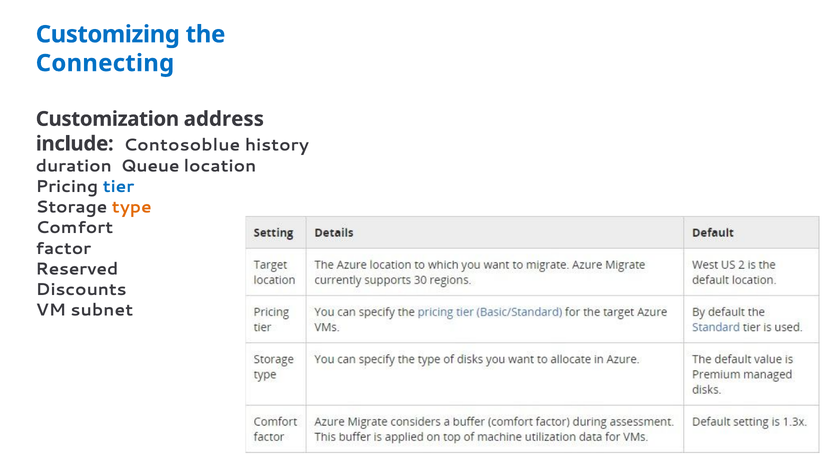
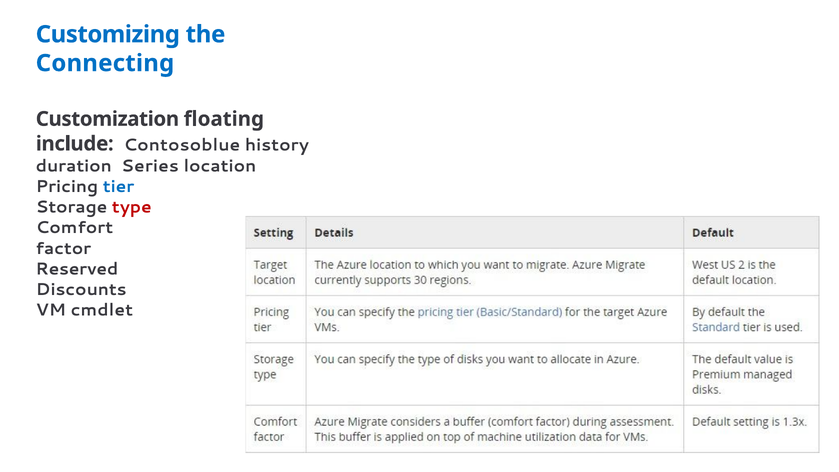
address: address -> floating
Queue: Queue -> Series
type colour: orange -> red
subnet: subnet -> cmdlet
